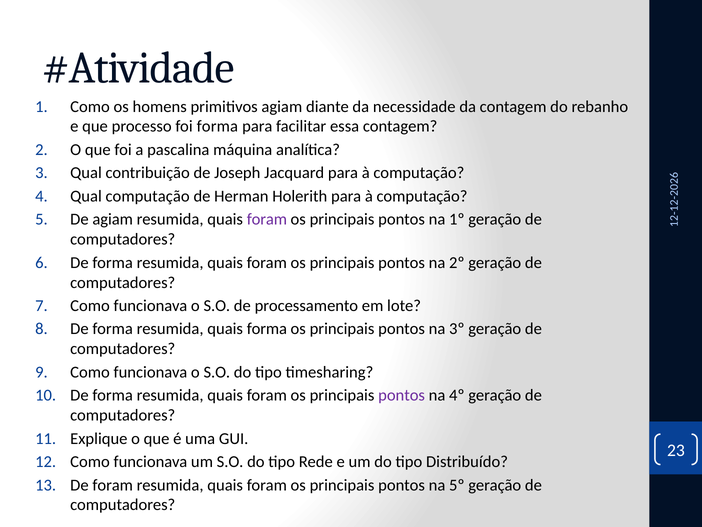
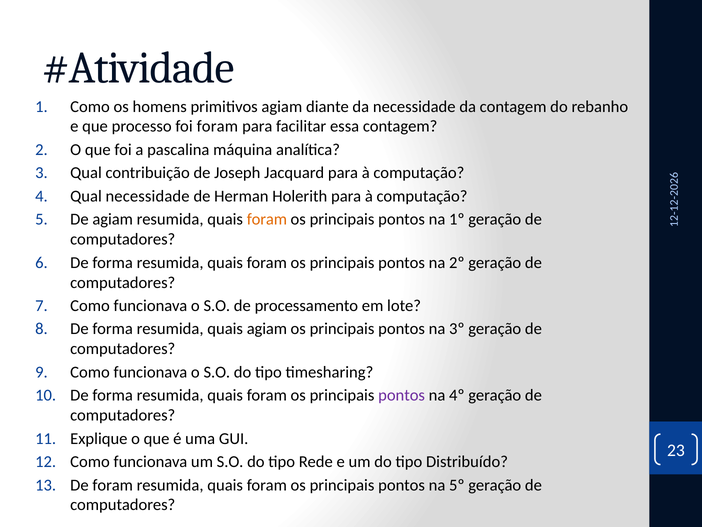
foi forma: forma -> foram
Qual computação: computação -> necessidade
foram at (267, 219) colour: purple -> orange
quais forma: forma -> agiam
